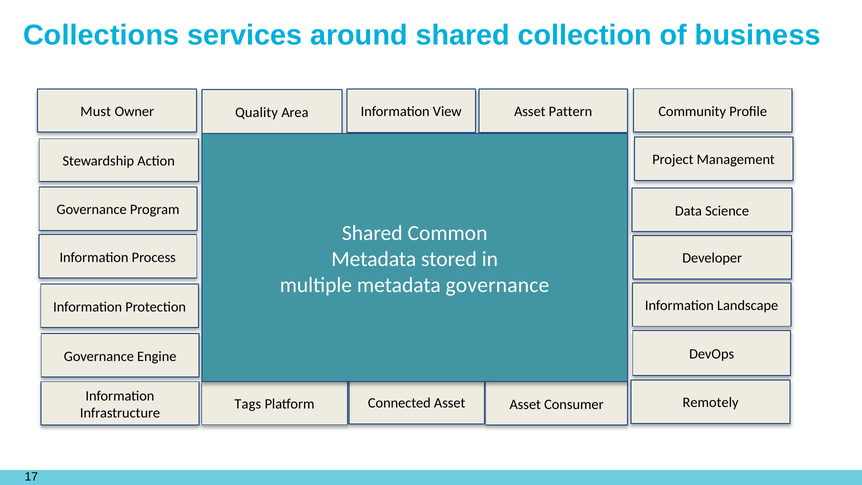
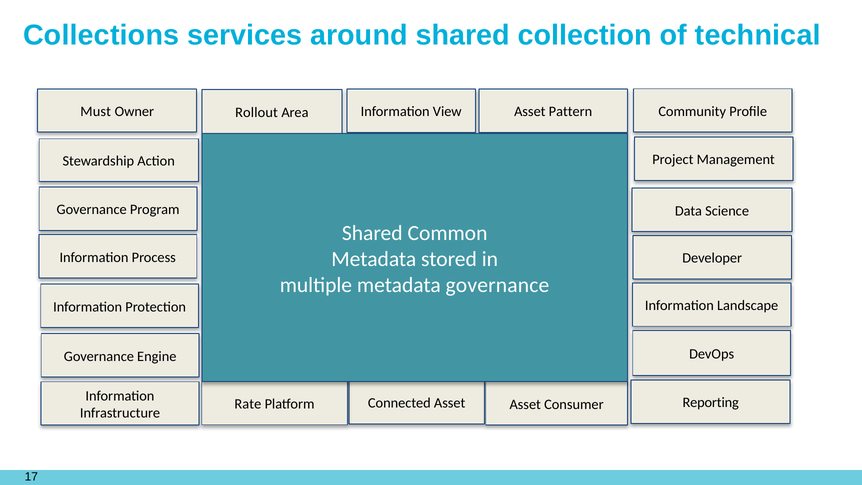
business: business -> technical
Quality: Quality -> Rollout
Remotely: Remotely -> Reporting
Tags: Tags -> Rate
